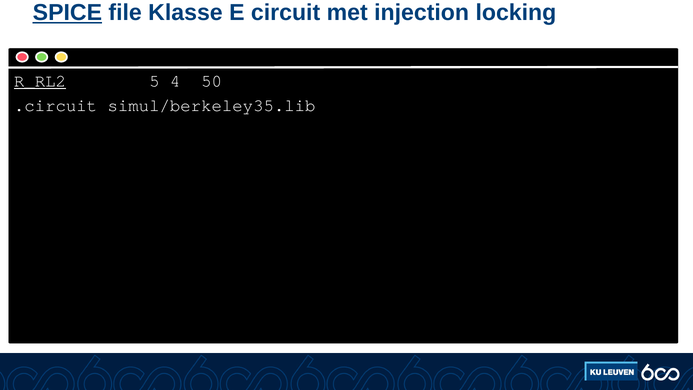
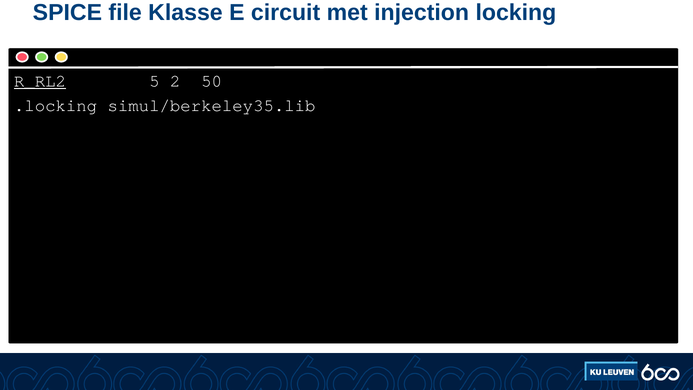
SPICE underline: present -> none
4: 4 -> 2
.circuit: .circuit -> .locking
